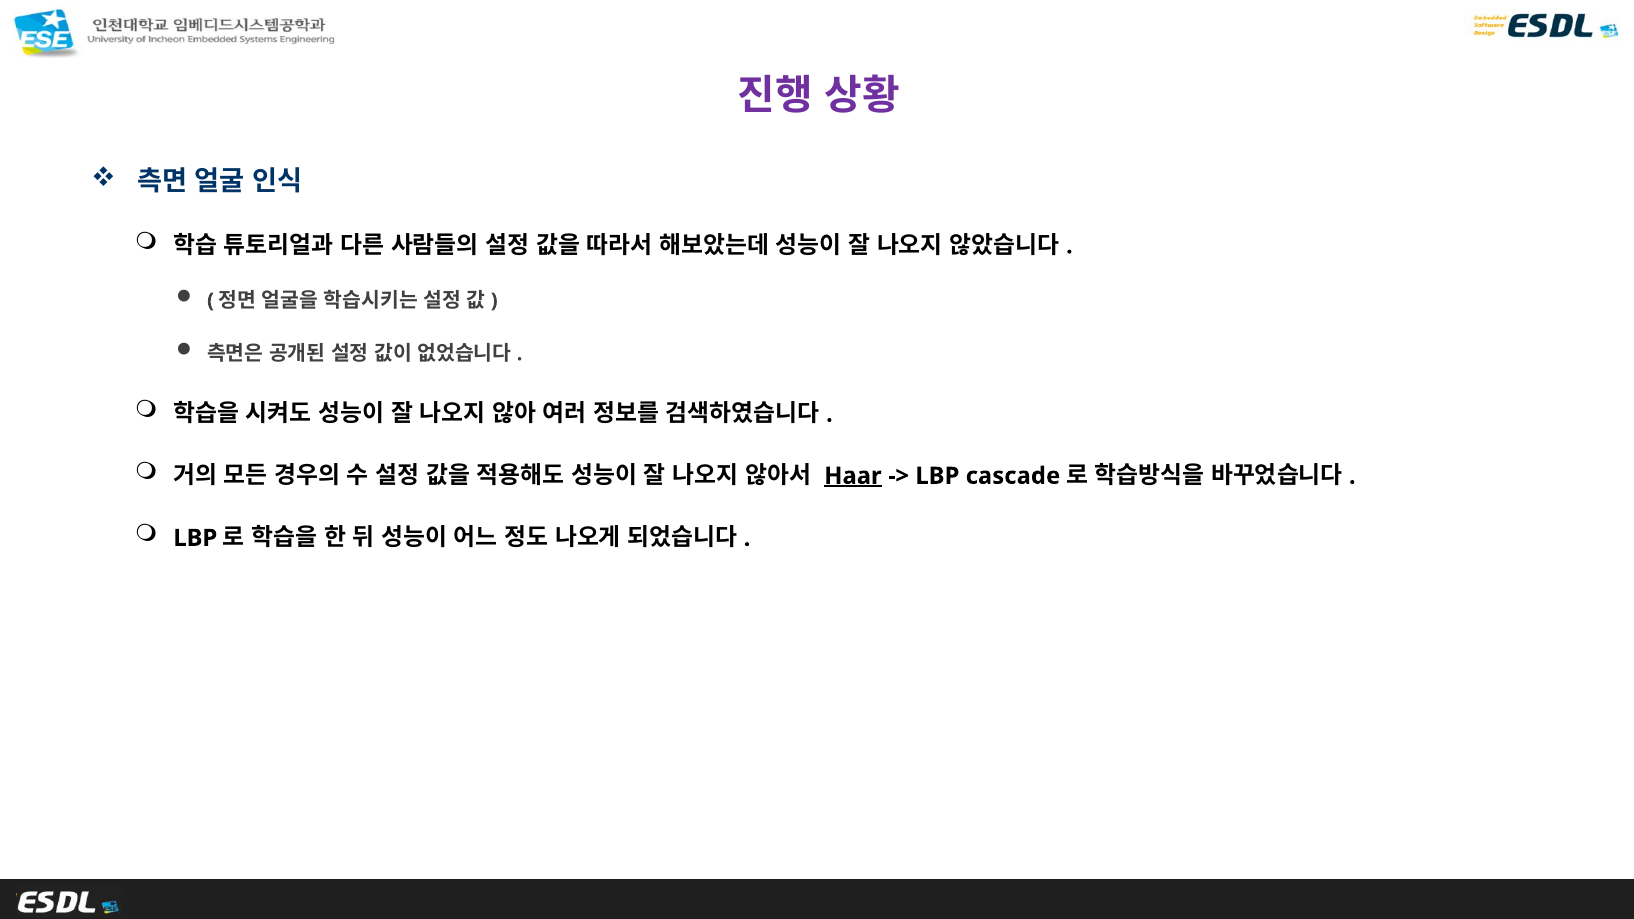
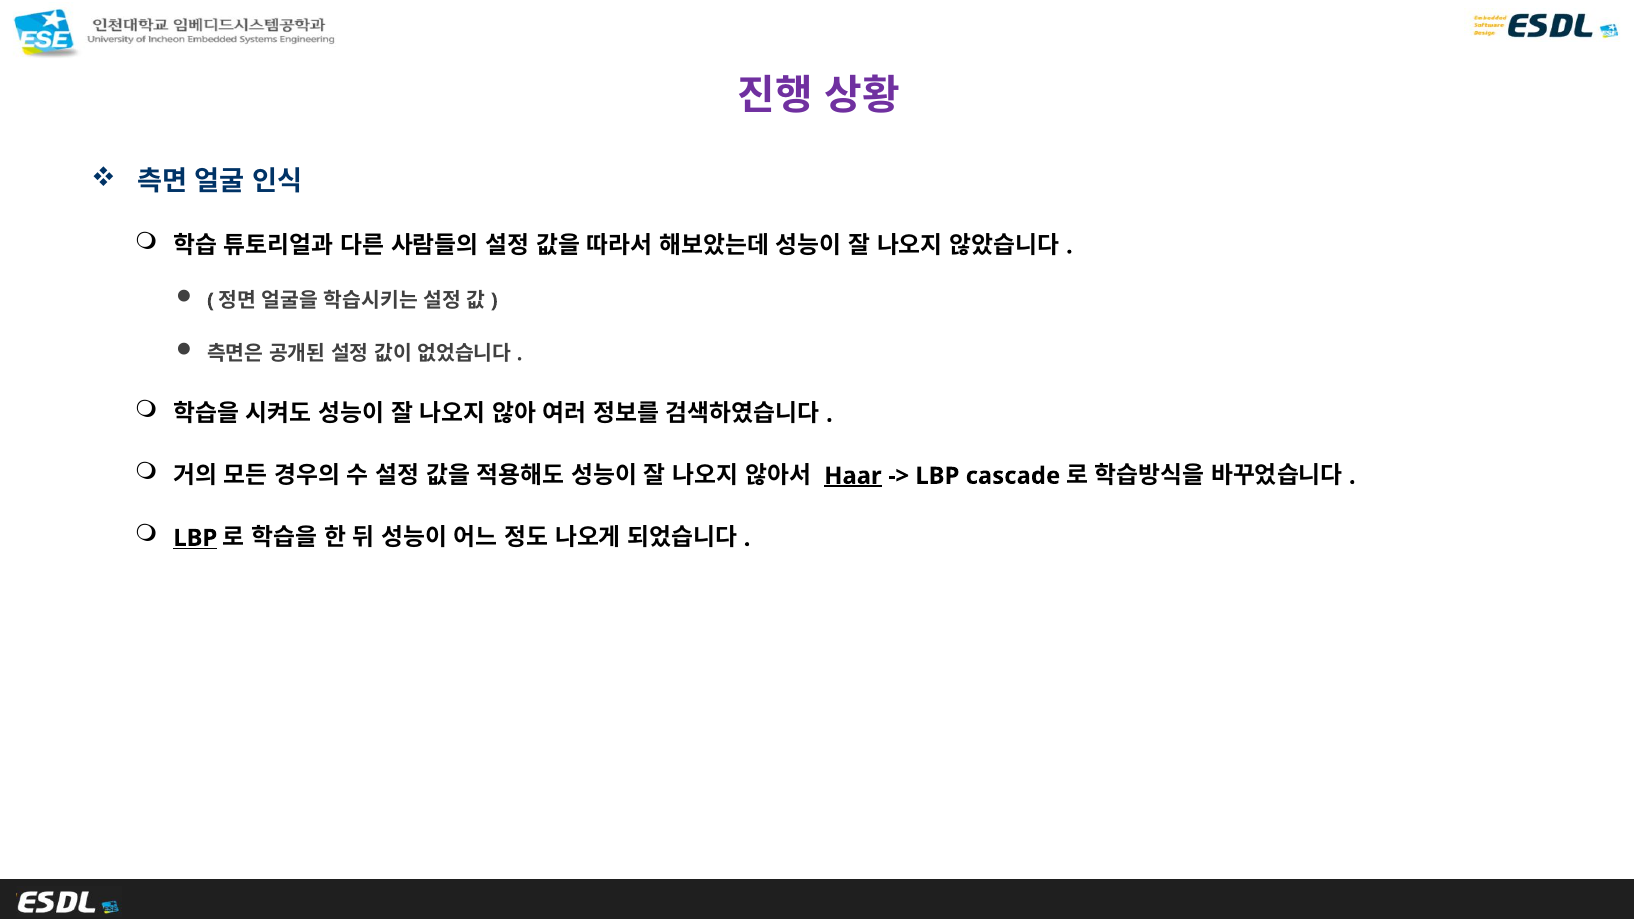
LBP at (195, 538) underline: none -> present
